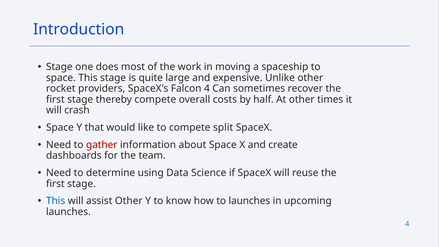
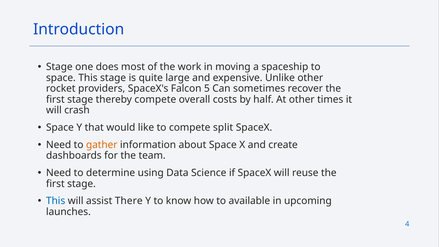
Falcon 4: 4 -> 5
gather colour: red -> orange
assist Other: Other -> There
to launches: launches -> available
